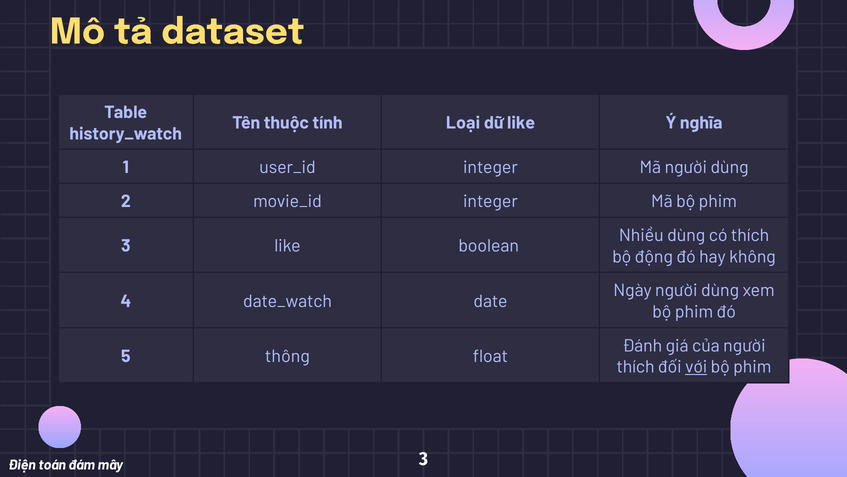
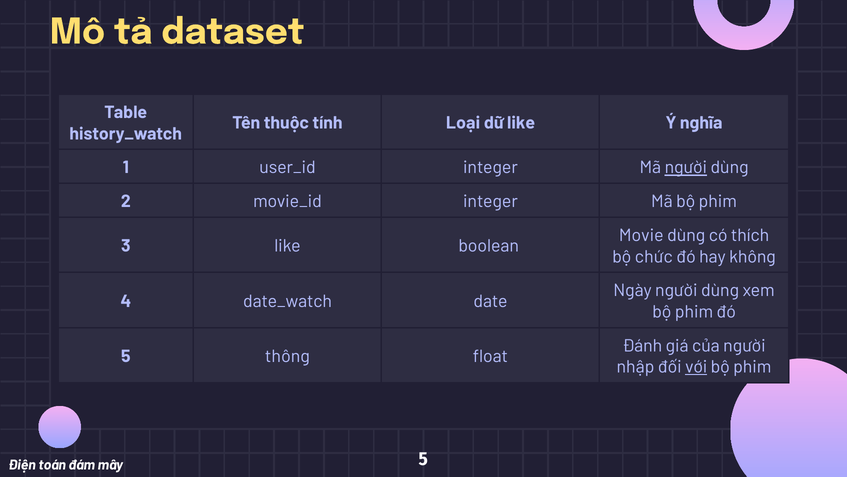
người at (686, 167) underline: none -> present
Nhiều: Nhiều -> Movie
động: động -> chức
thích at (636, 366): thích -> nhập
mây 3: 3 -> 5
